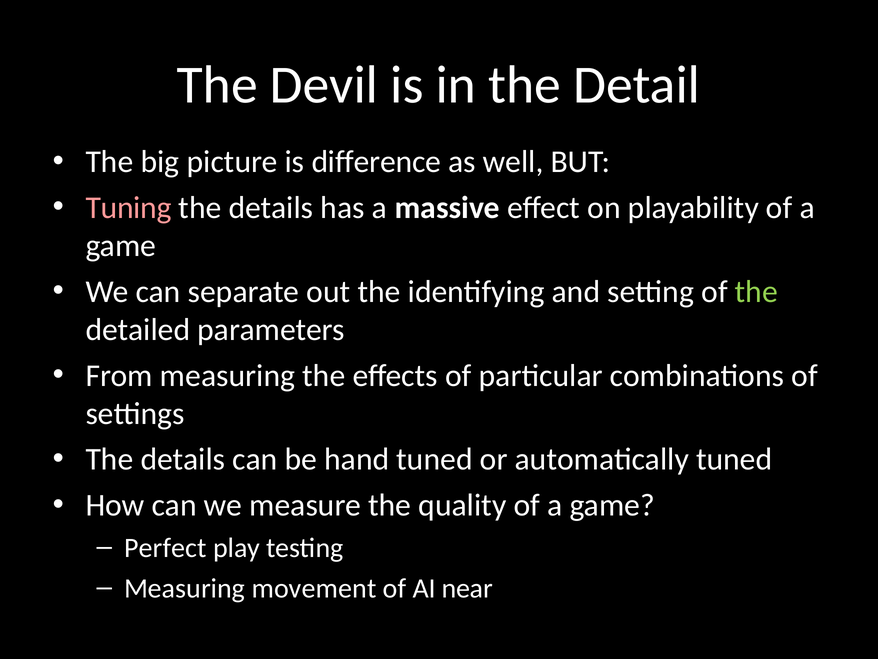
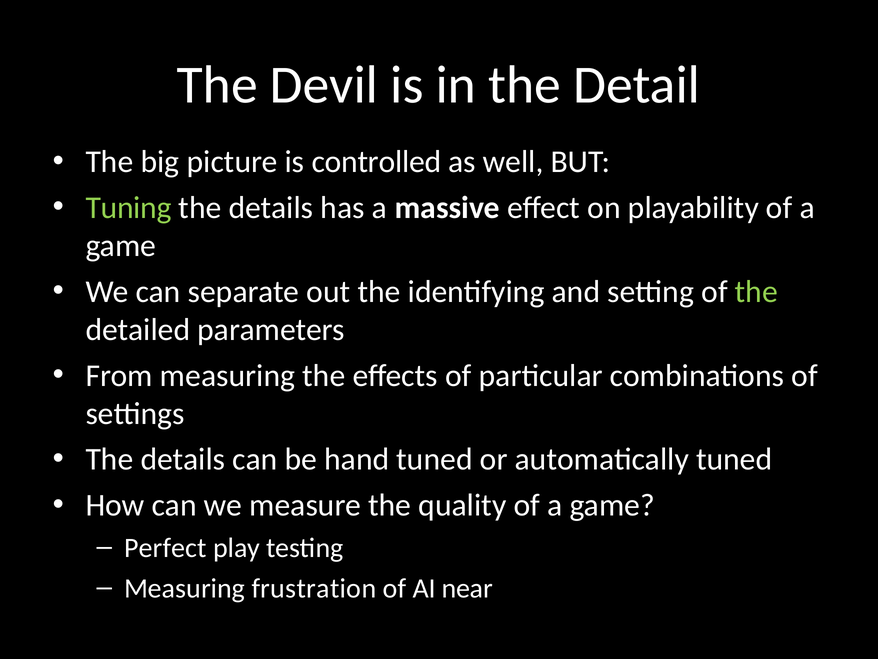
difference: difference -> controlled
Tuning colour: pink -> light green
movement: movement -> frustration
